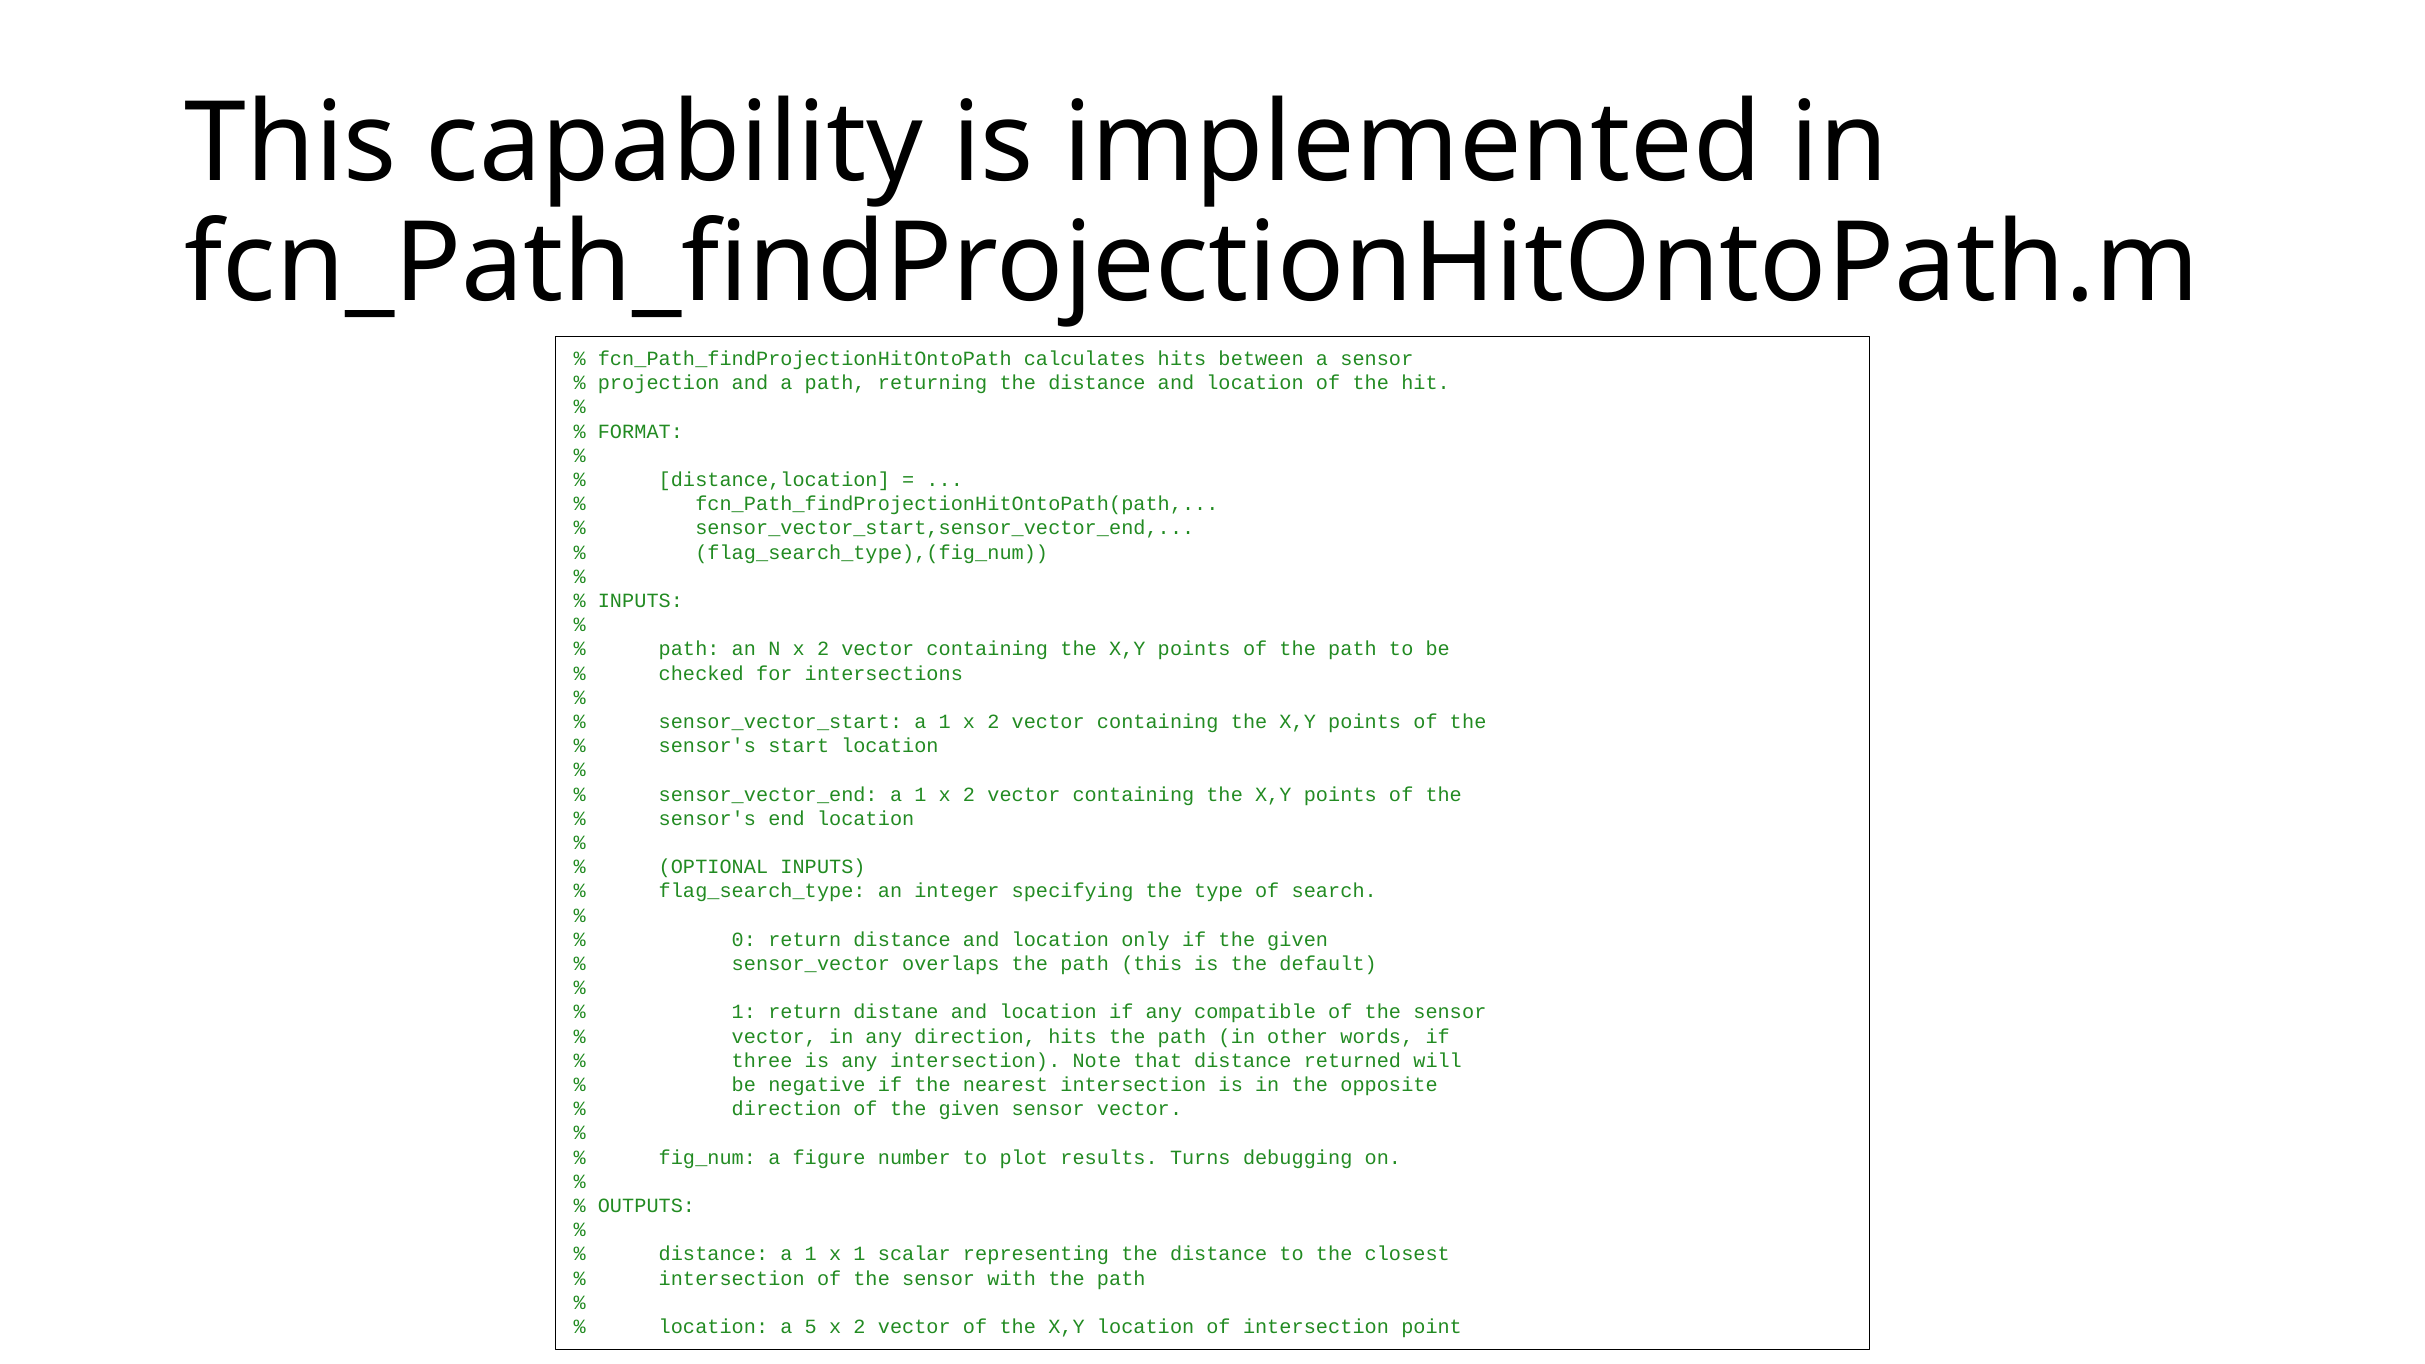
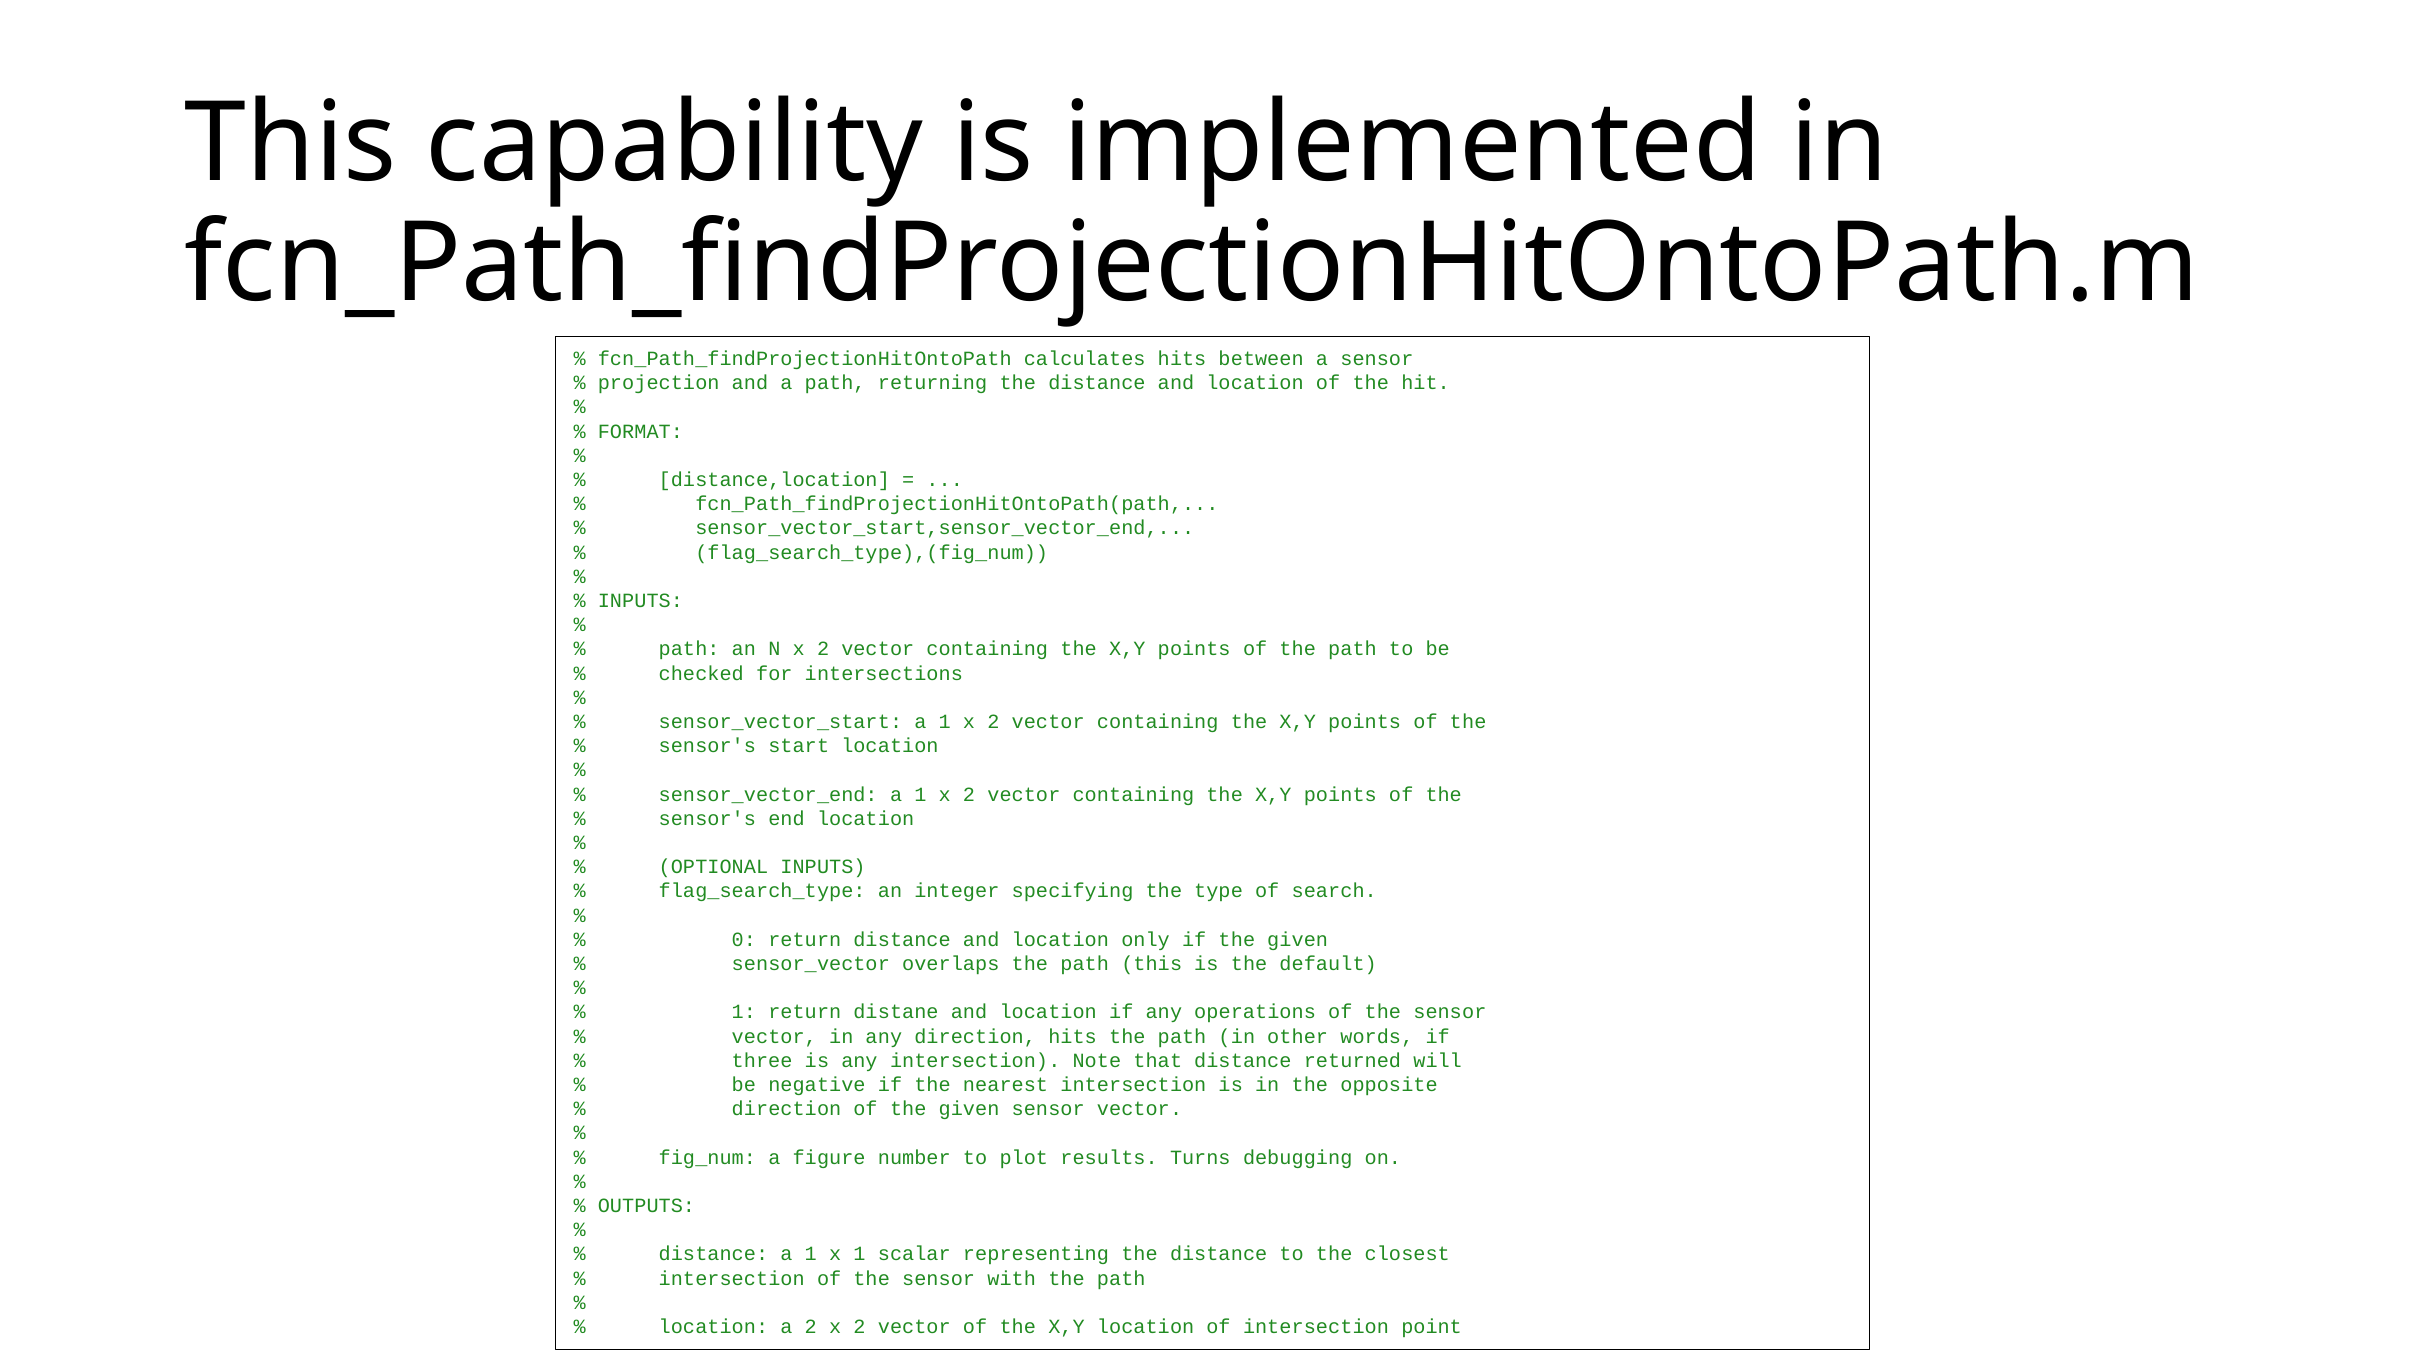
compatible: compatible -> operations
a 5: 5 -> 2
